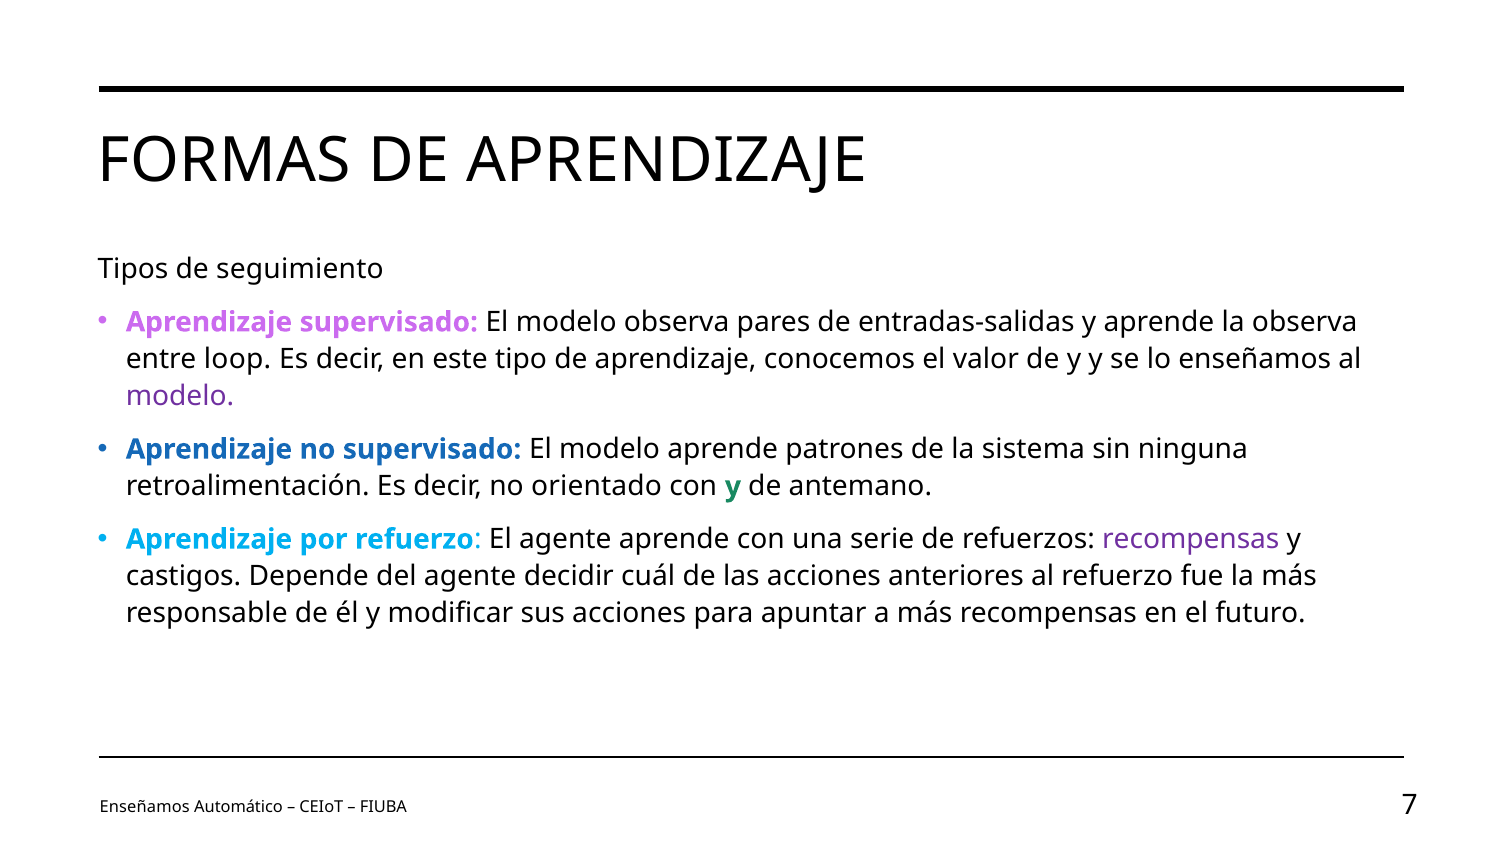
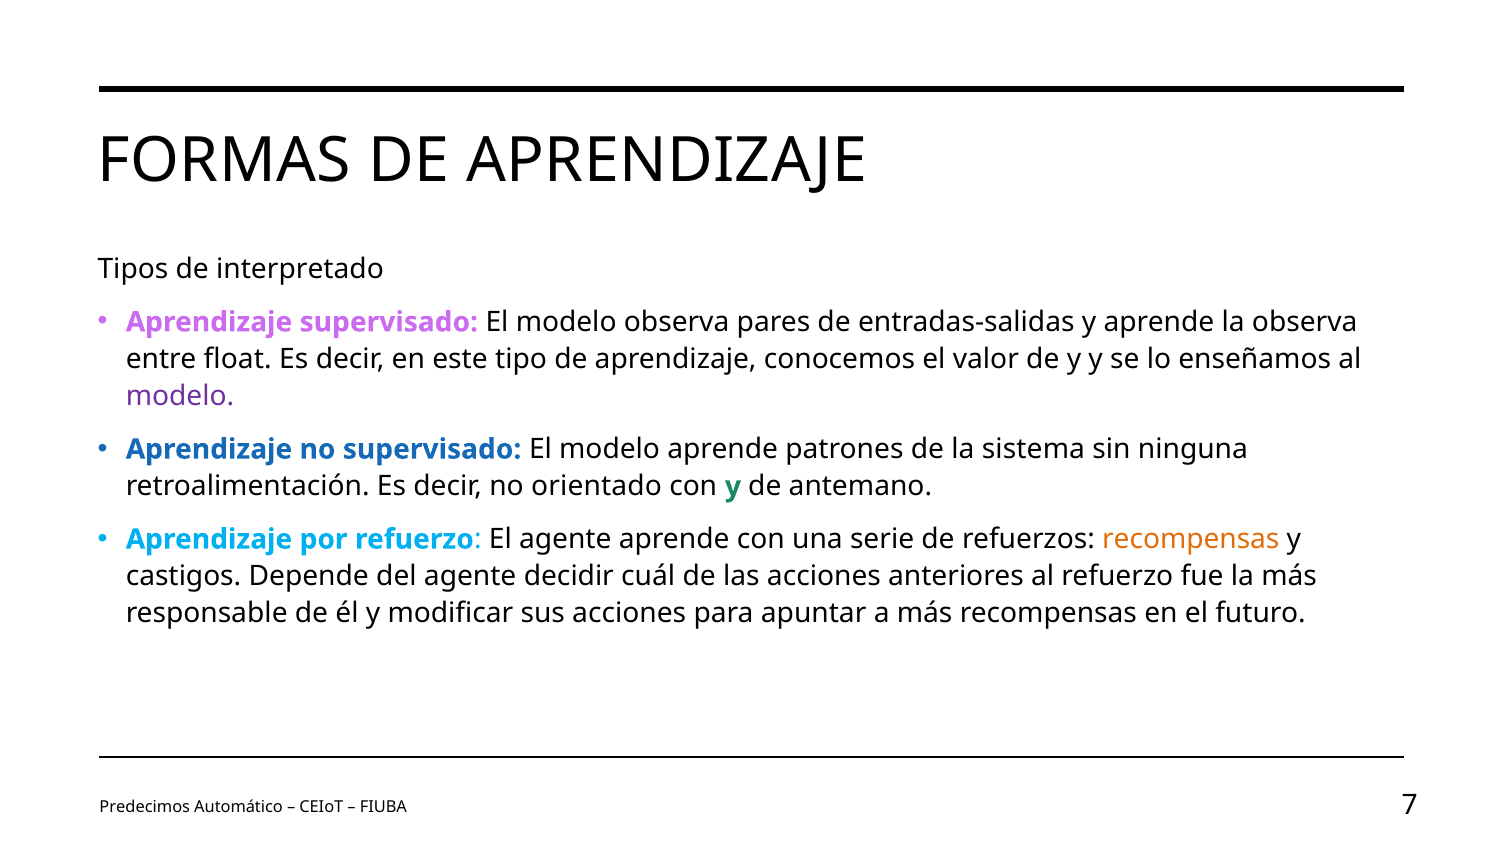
seguimiento: seguimiento -> interpretado
loop: loop -> float
recompensas at (1191, 540) colour: purple -> orange
Enseñamos at (145, 807): Enseñamos -> Predecimos
